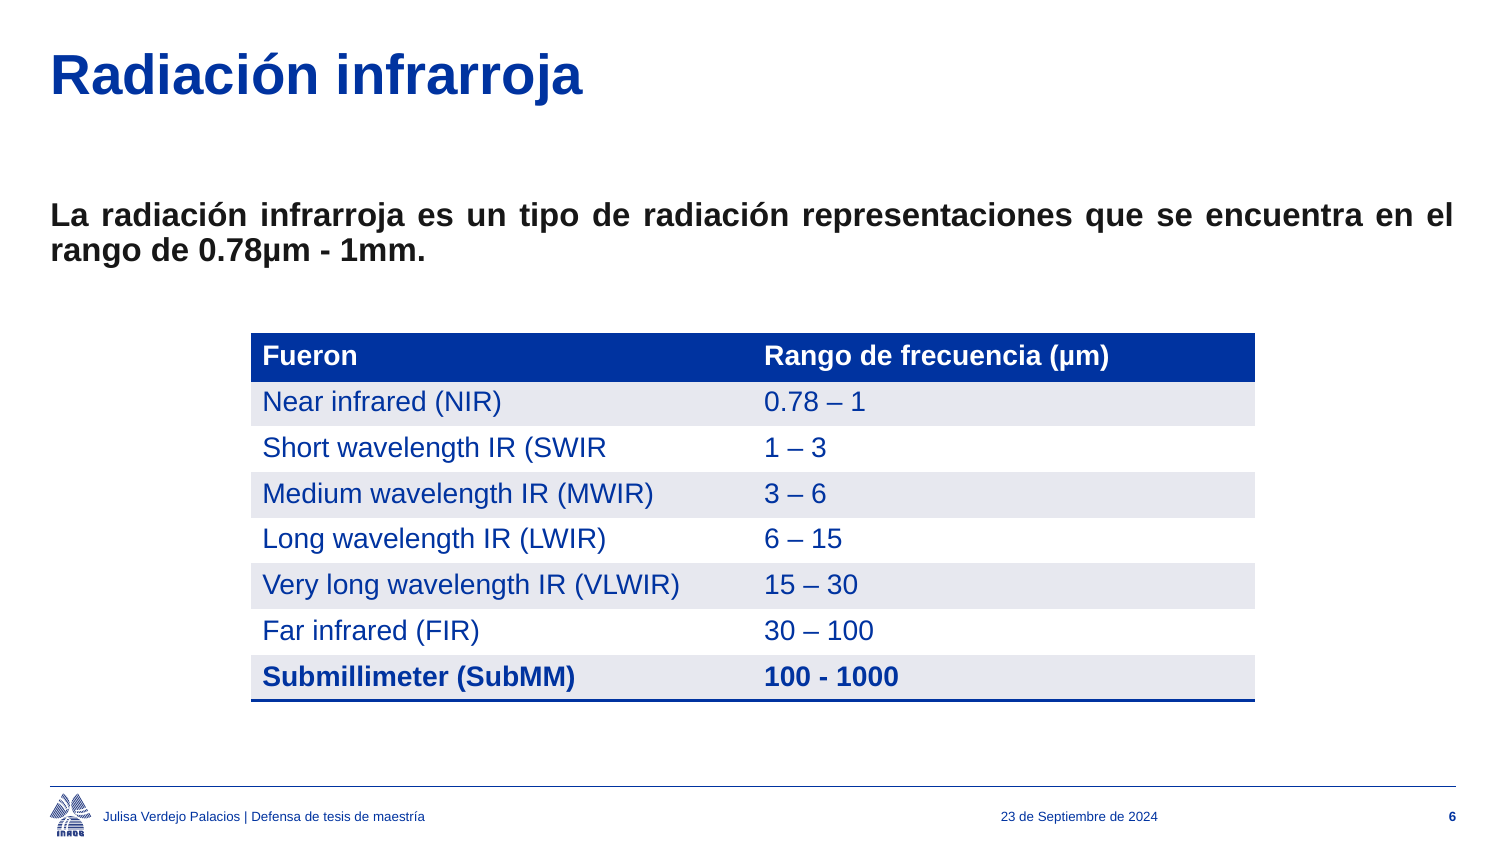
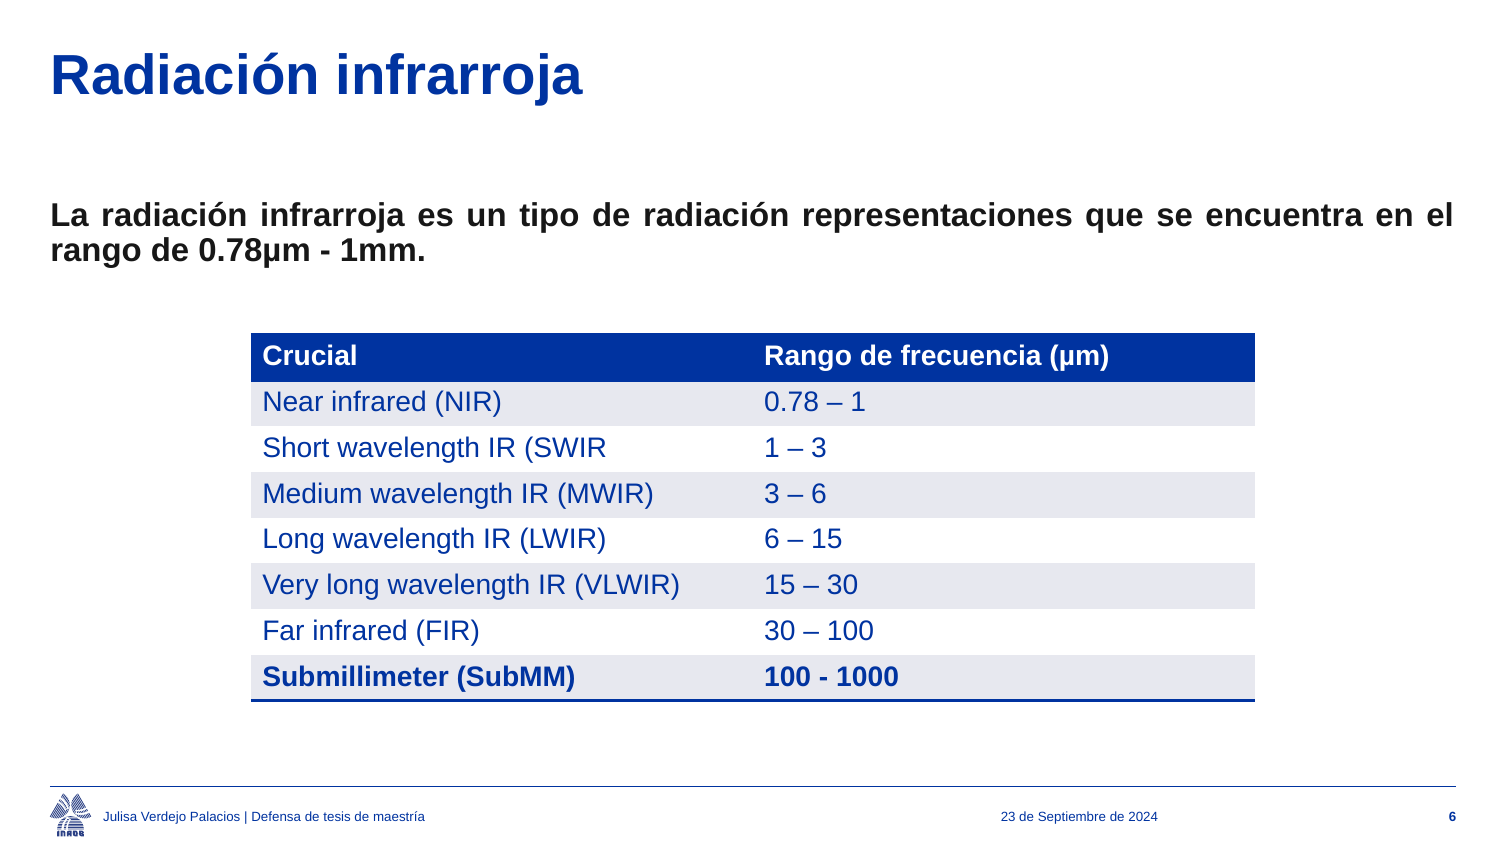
Fueron: Fueron -> Crucial
